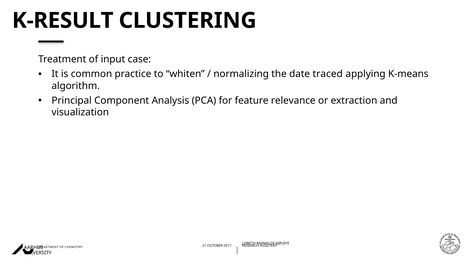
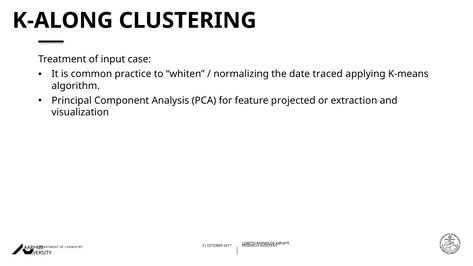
K-RESULT: K-RESULT -> K-ALONG
relevance: relevance -> projected
